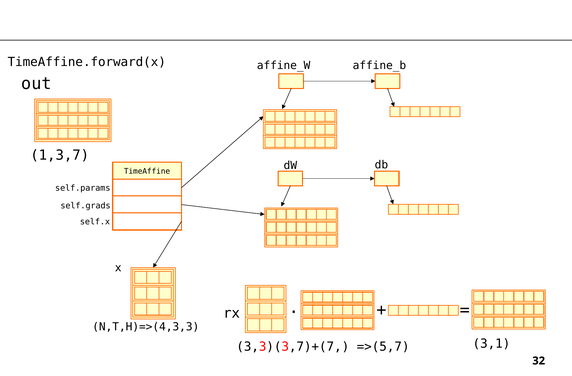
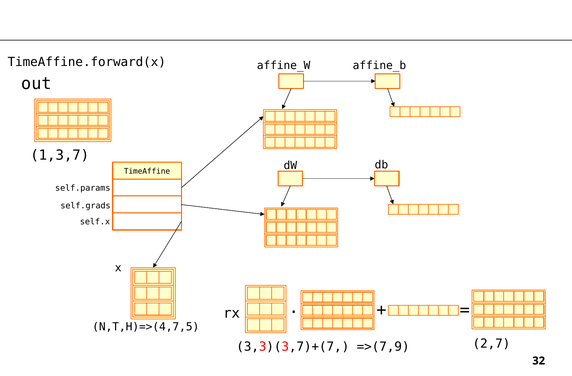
N,T,H)=>(4,3,3: N,T,H)=>(4,3,3 -> N,T,H)=>(4,7,5
3,1: 3,1 -> 2,7
=>(5,7: =>(5,7 -> =>(7,9
